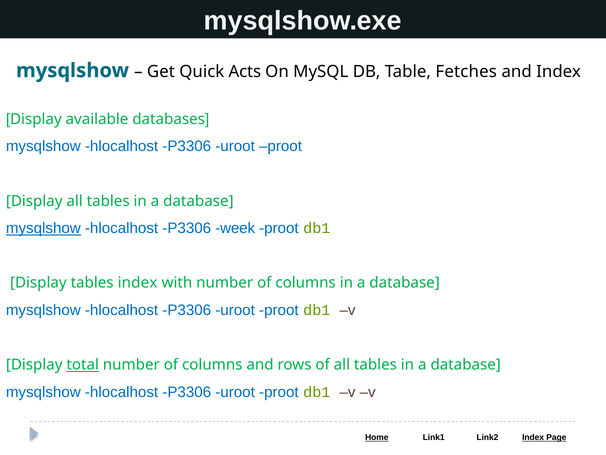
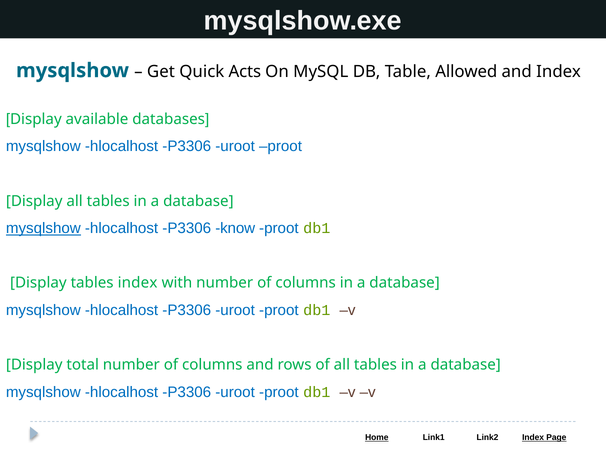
Fetches: Fetches -> Allowed
week: week -> know
total underline: present -> none
